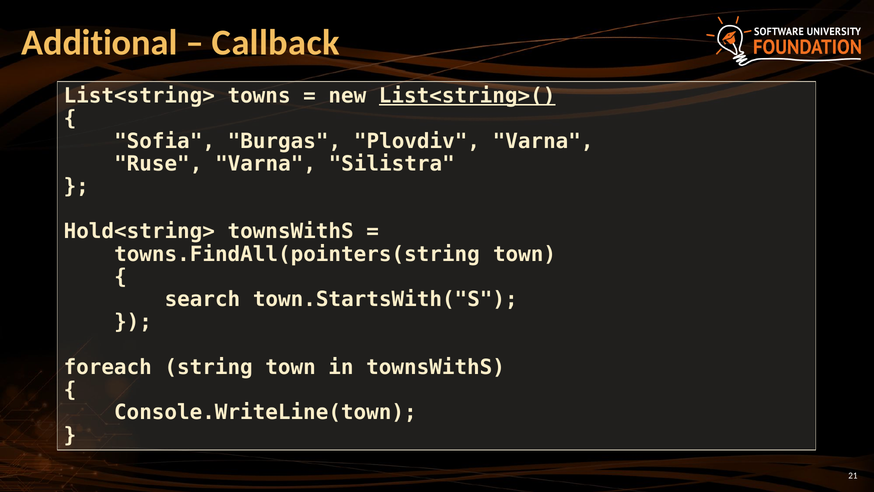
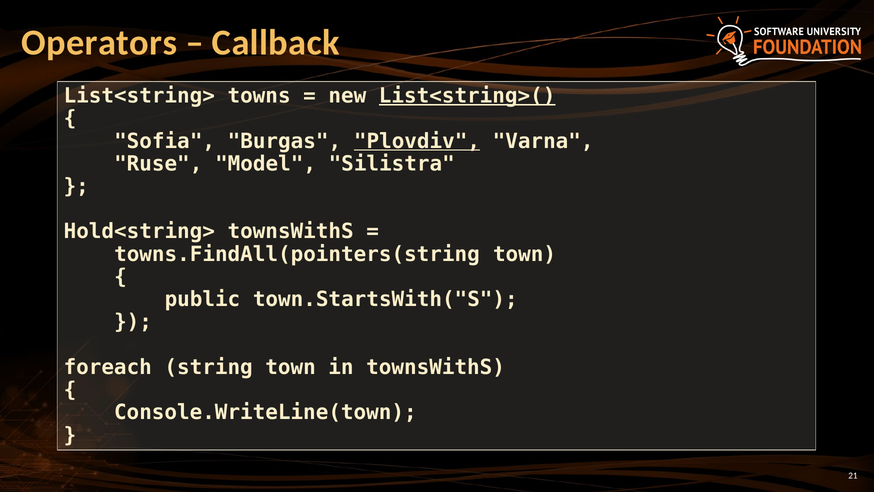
Additional: Additional -> Operators
Plovdiv underline: none -> present
Ruse Varna: Varna -> Model
search: search -> public
